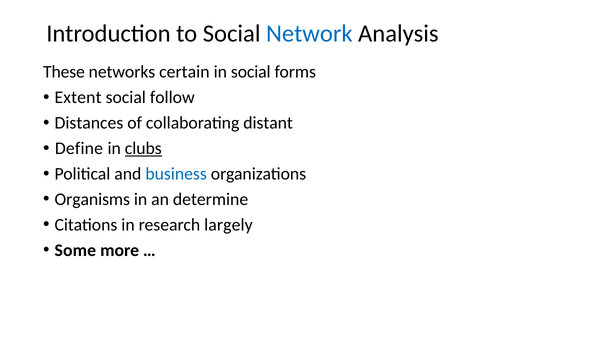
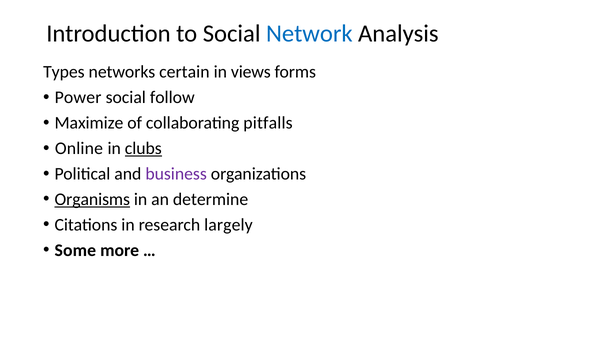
These: These -> Types
in social: social -> views
Extent: Extent -> Power
Distances: Distances -> Maximize
distant: distant -> pitfalls
Define: Define -> Online
business colour: blue -> purple
Organisms underline: none -> present
